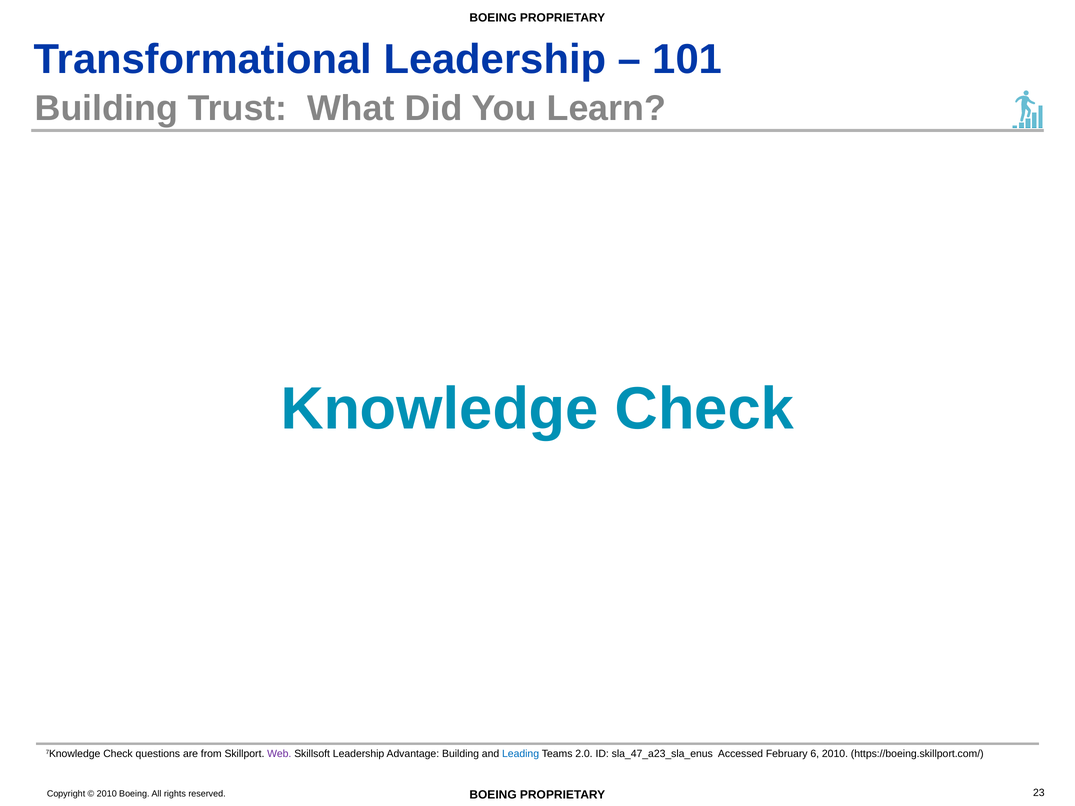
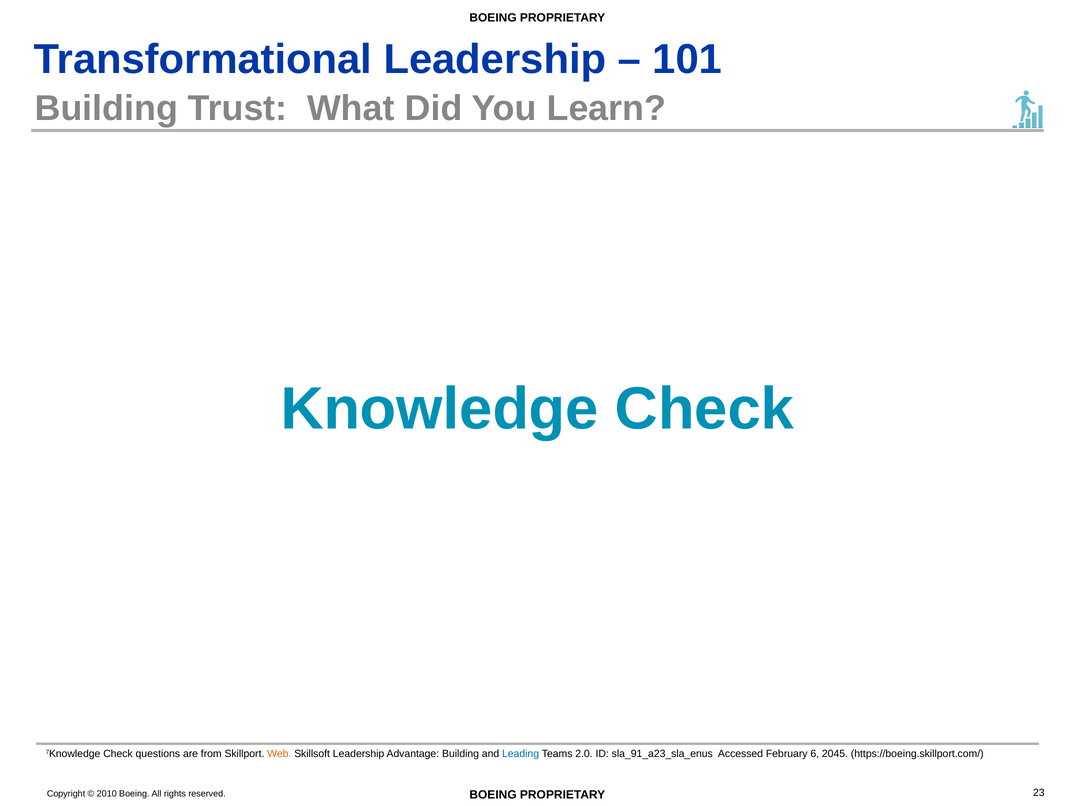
Web colour: purple -> orange
sla_47_a23_sla_enus: sla_47_a23_sla_enus -> sla_91_a23_sla_enus
6 2010: 2010 -> 2045
